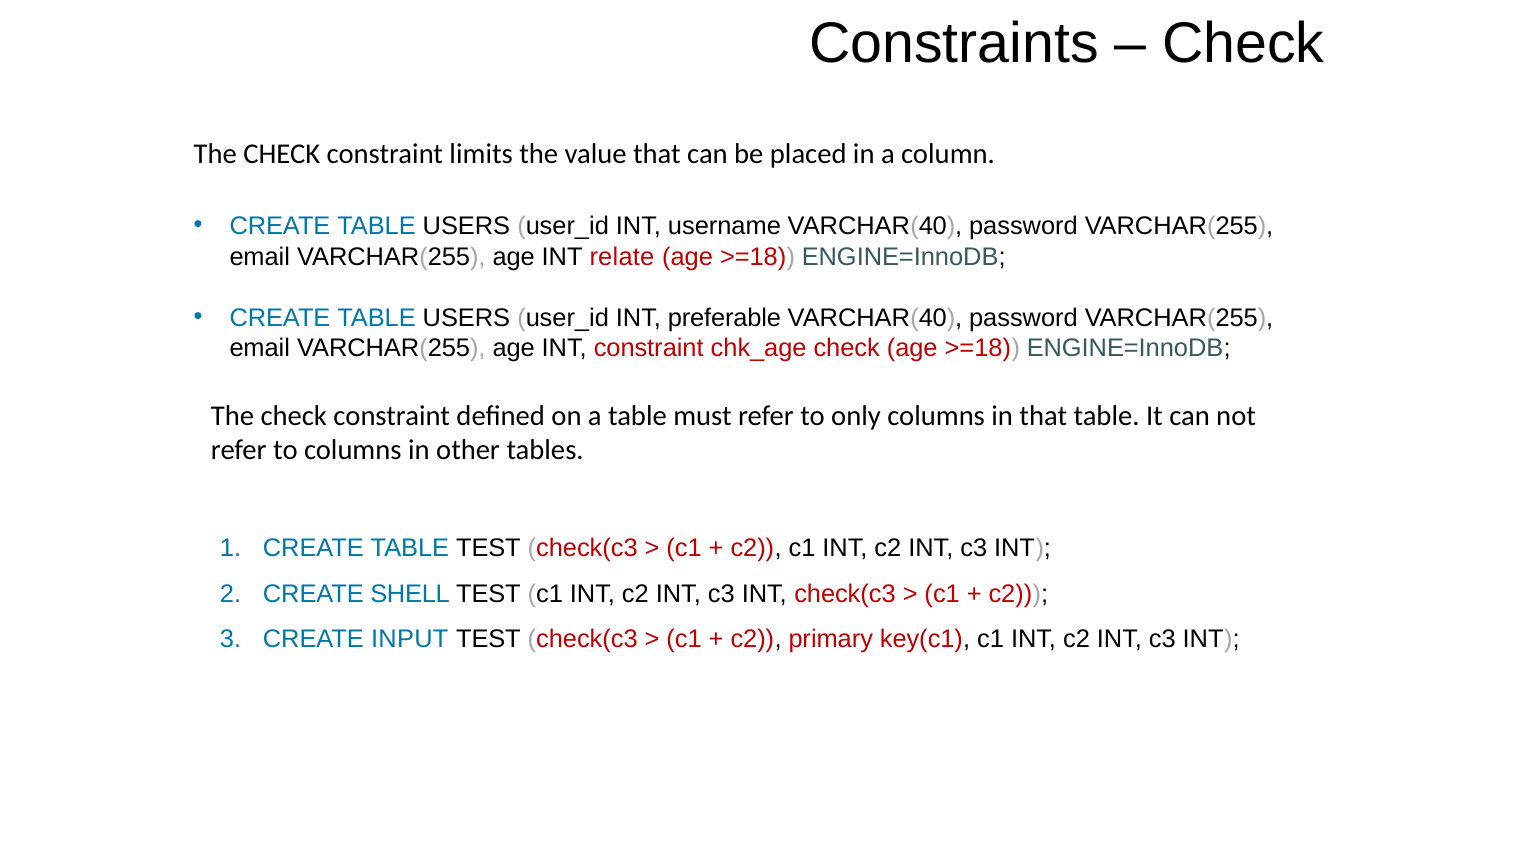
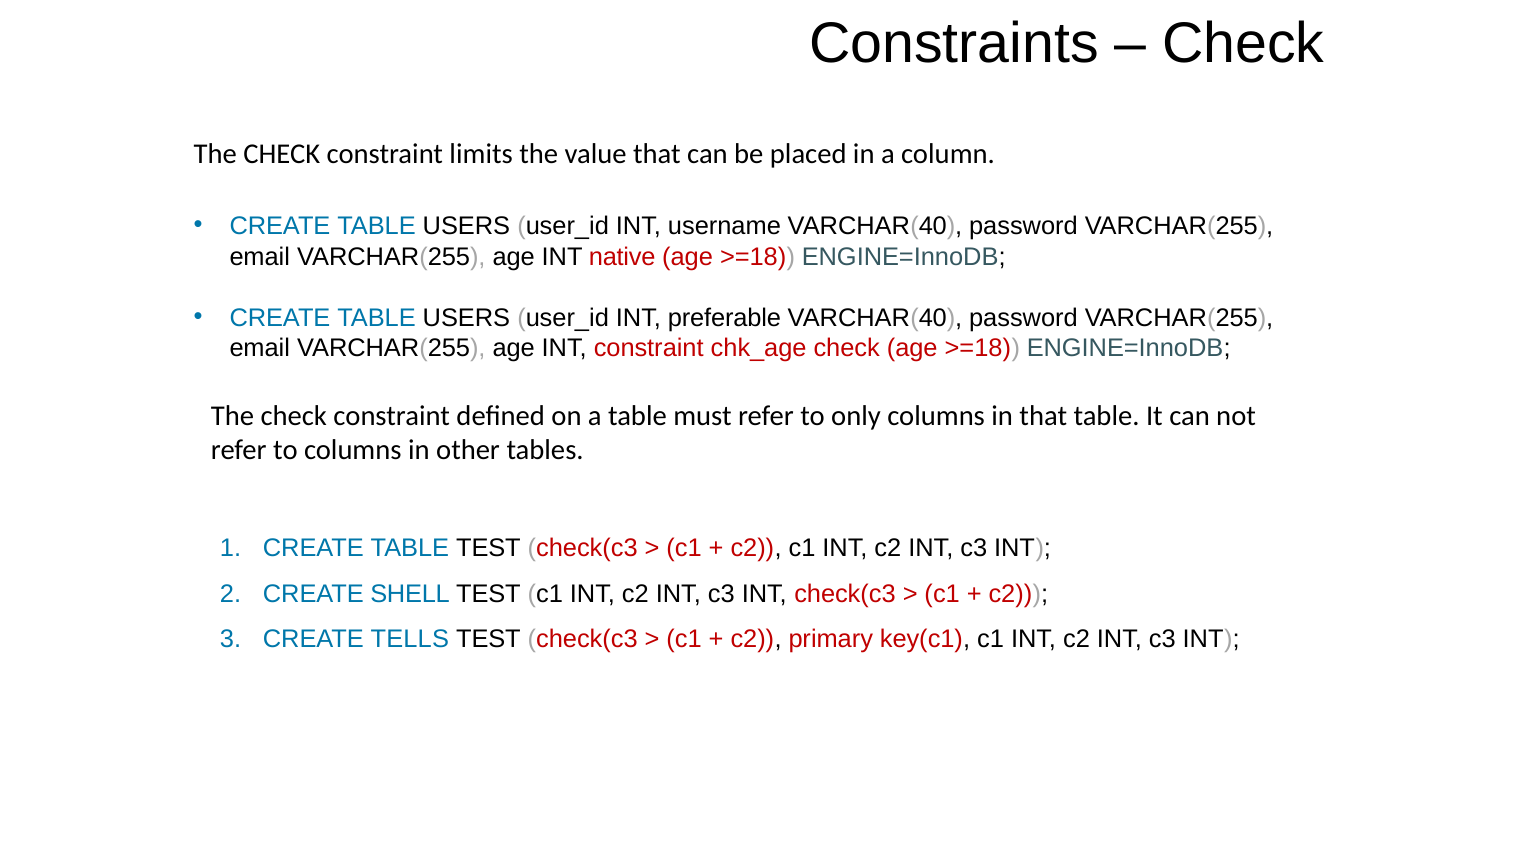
relate: relate -> native
INPUT: INPUT -> TELLS
